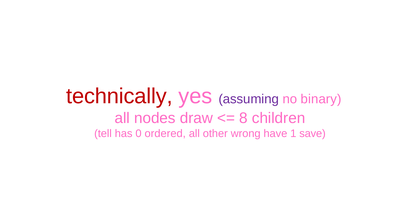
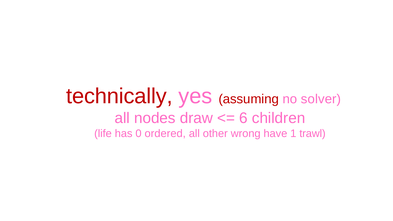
assuming colour: purple -> red
binary: binary -> solver
8: 8 -> 6
tell: tell -> life
save: save -> trawl
